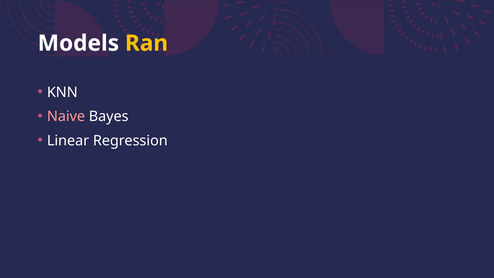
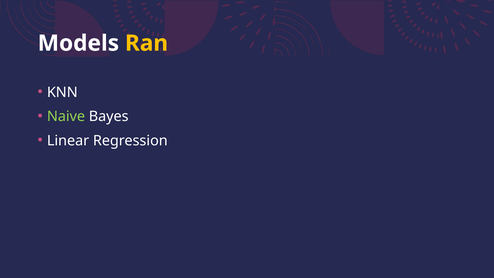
Naive colour: pink -> light green
